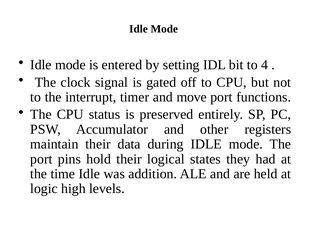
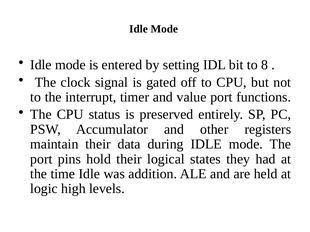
4: 4 -> 8
move: move -> value
